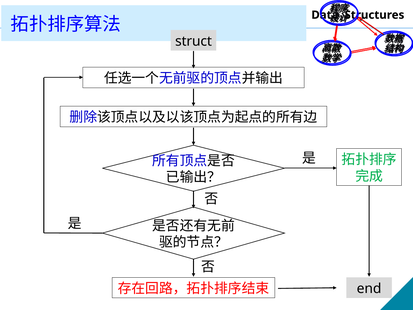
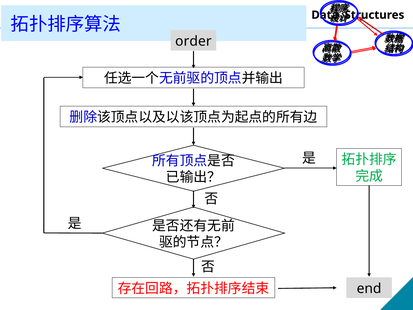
struct: struct -> order
